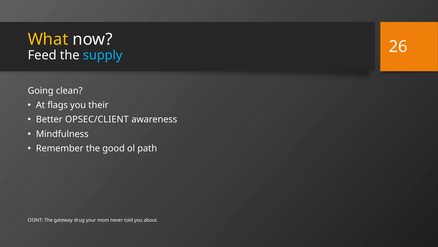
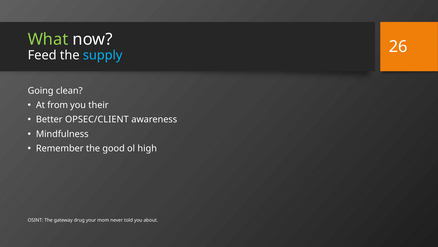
What colour: yellow -> light green
flags: flags -> from
path: path -> high
